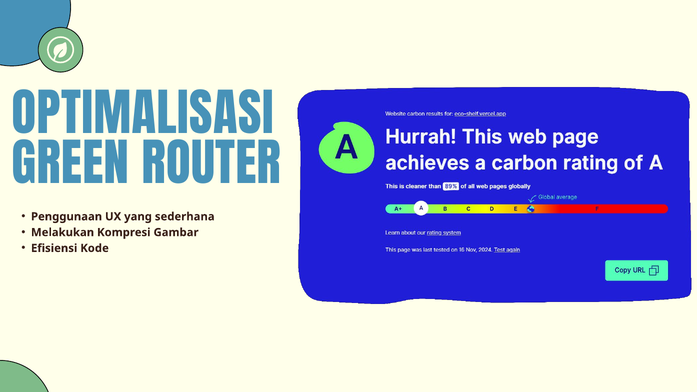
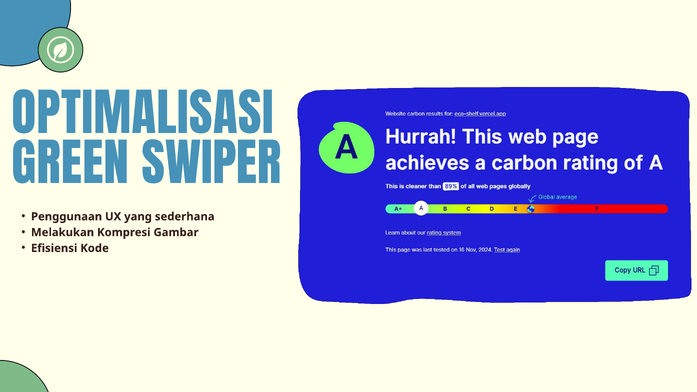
ROUTER: ROUTER -> SWIPER
